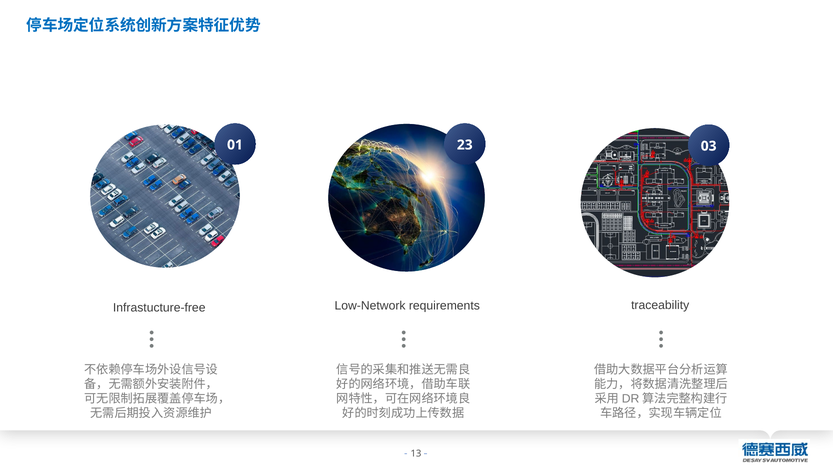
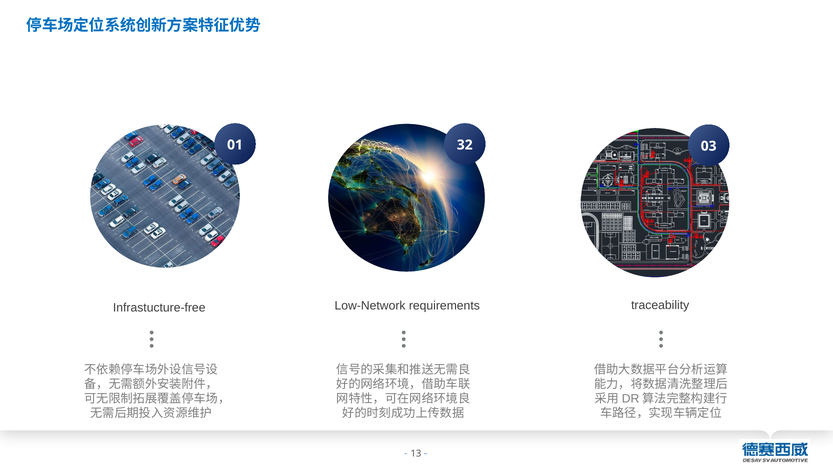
23: 23 -> 32
